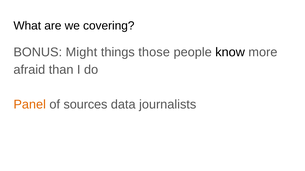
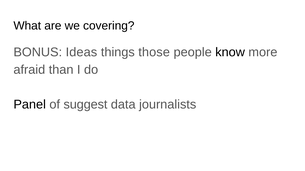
Might: Might -> Ideas
Panel colour: orange -> black
sources: sources -> suggest
